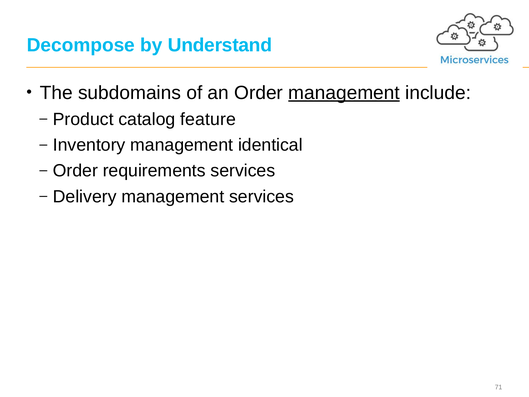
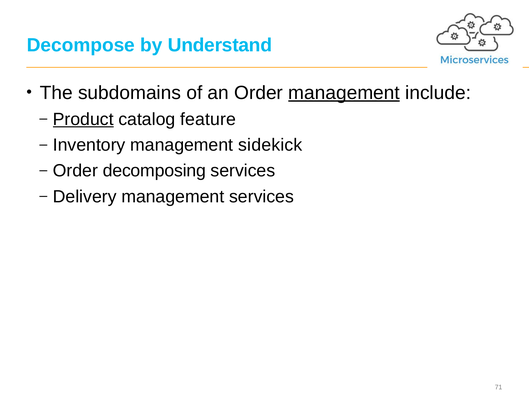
Product underline: none -> present
identical: identical -> sidekick
requirements: requirements -> decomposing
